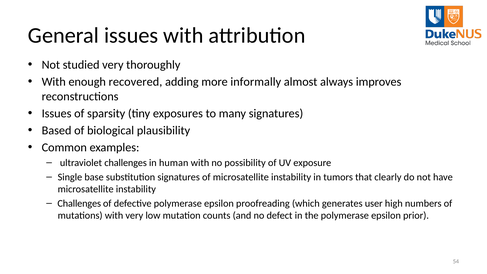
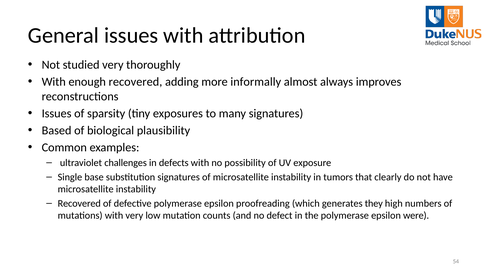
human: human -> defects
Challenges at (79, 203): Challenges -> Recovered
user: user -> they
prior: prior -> were
